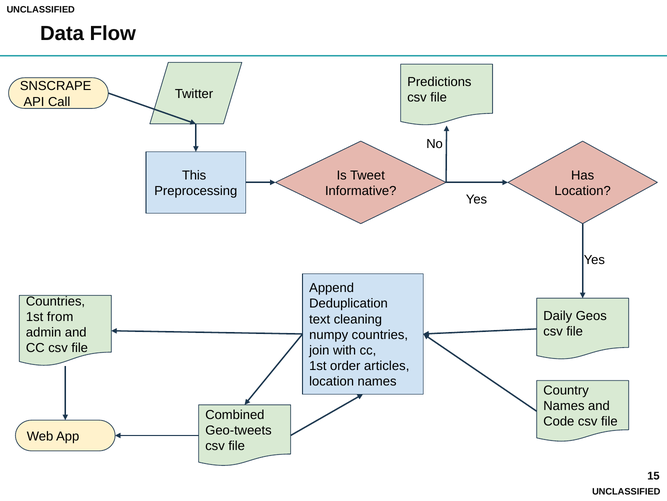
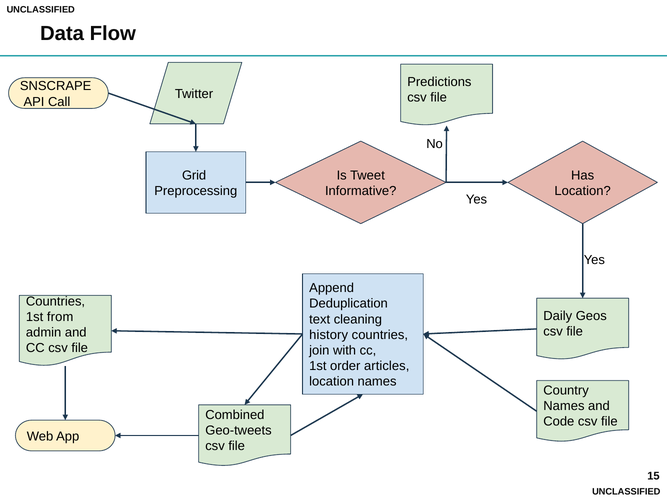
This: This -> Grid
numpy: numpy -> history
